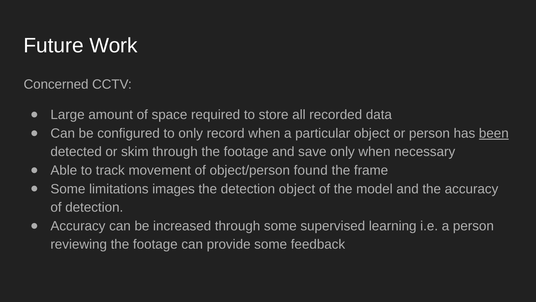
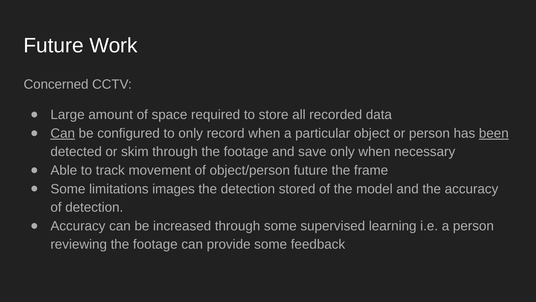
Can at (63, 133) underline: none -> present
object/person found: found -> future
detection object: object -> stored
